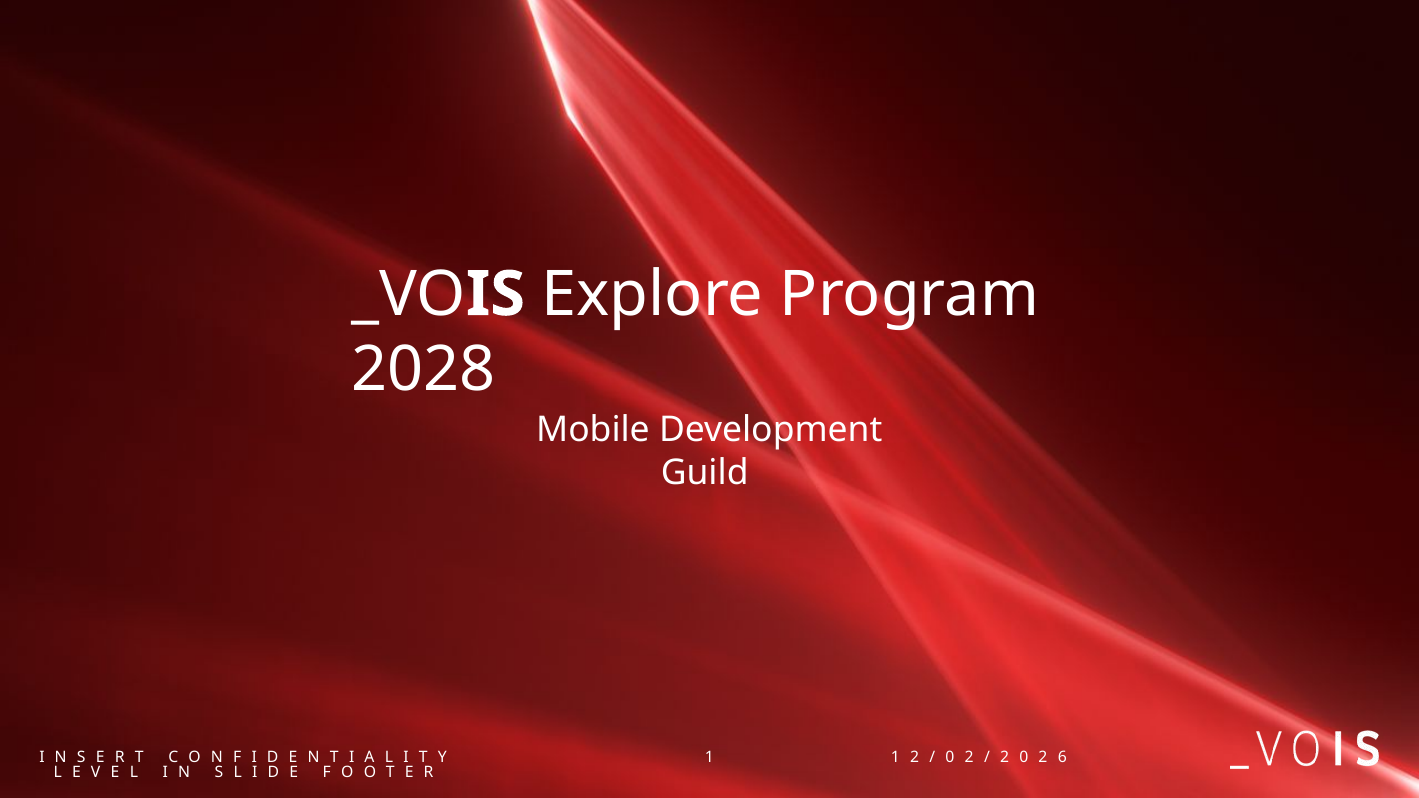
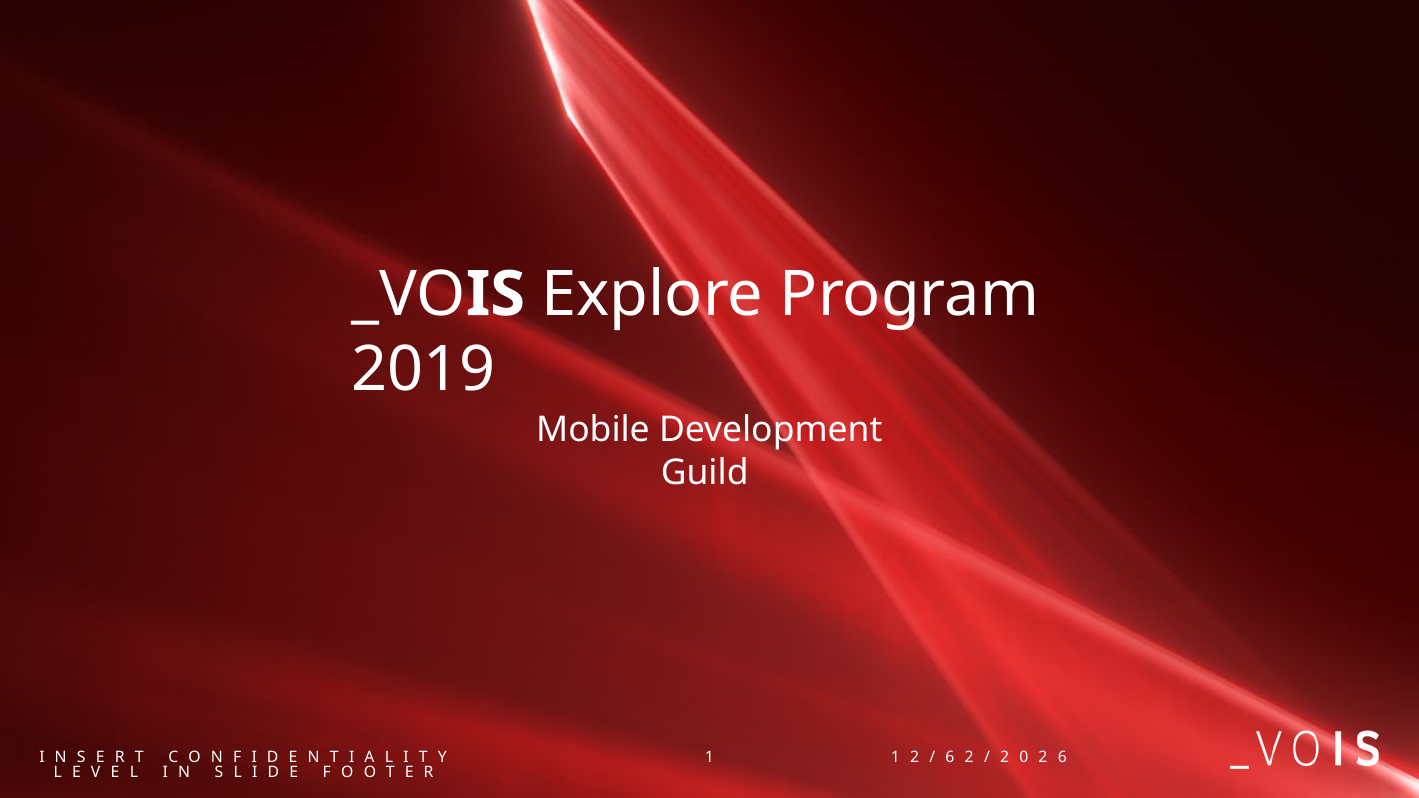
2028: 2028 -> 2019
0 at (950, 757): 0 -> 6
